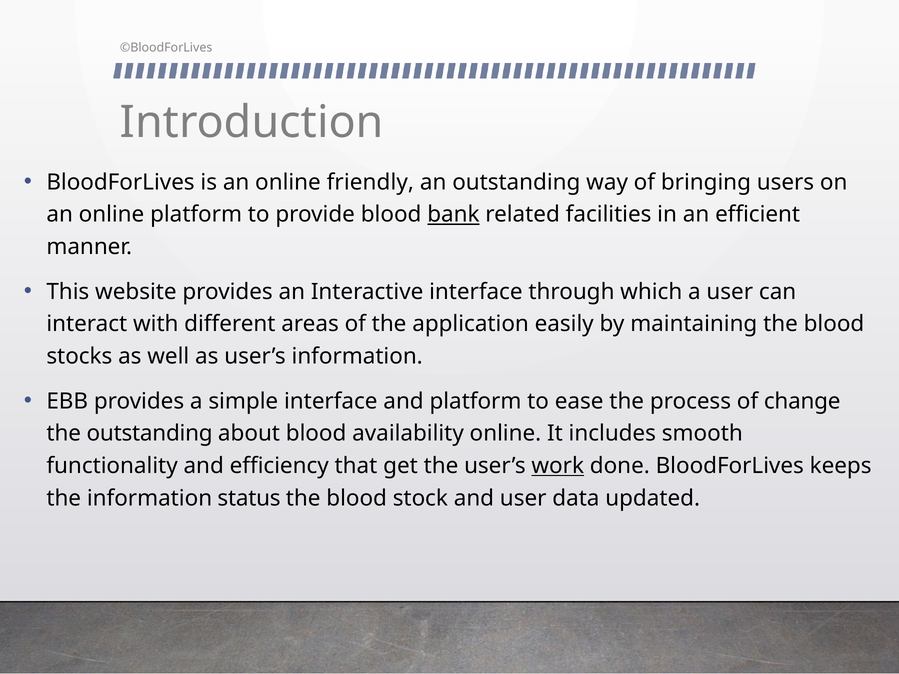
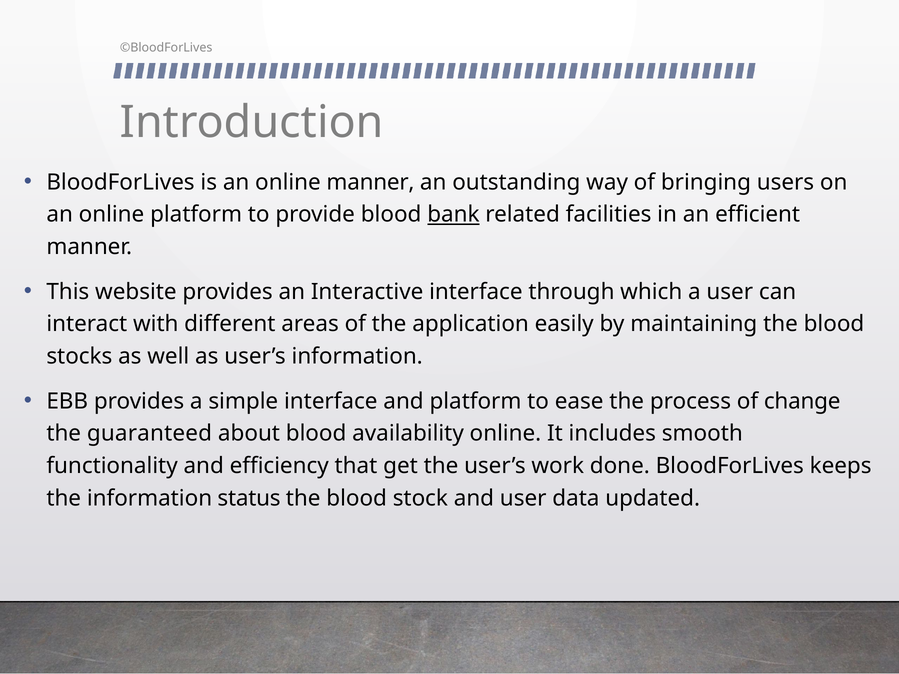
online friendly: friendly -> manner
the outstanding: outstanding -> guaranteed
work underline: present -> none
